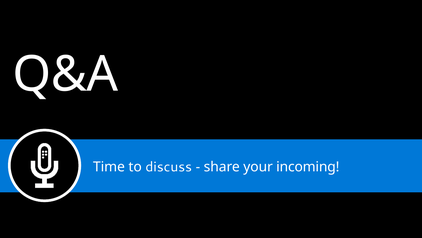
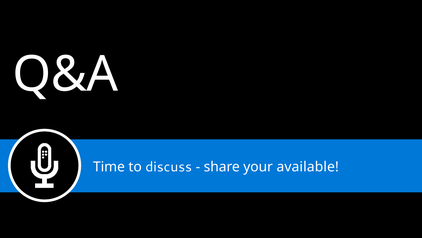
incoming: incoming -> available
